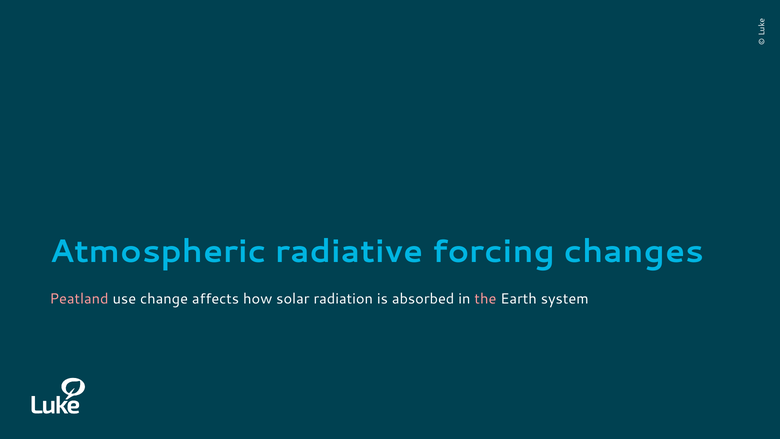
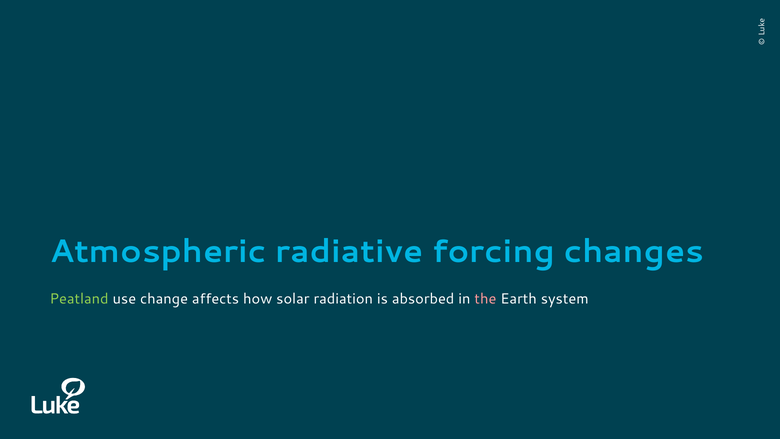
Peatland colour: pink -> light green
